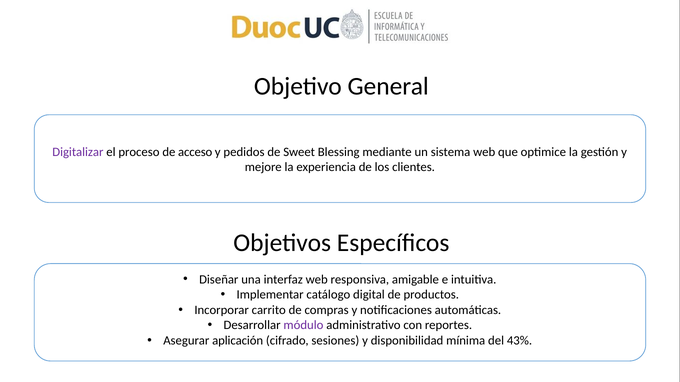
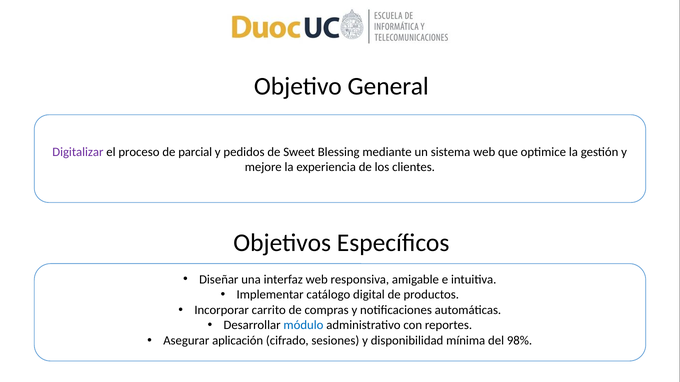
acceso: acceso -> parcial
módulo colour: purple -> blue
43%: 43% -> 98%
